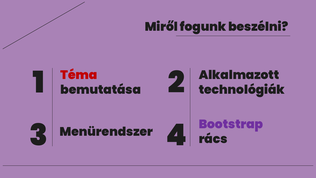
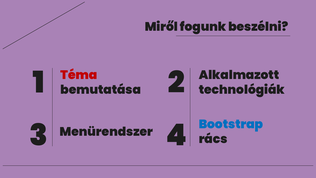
Bootstrap colour: purple -> blue
